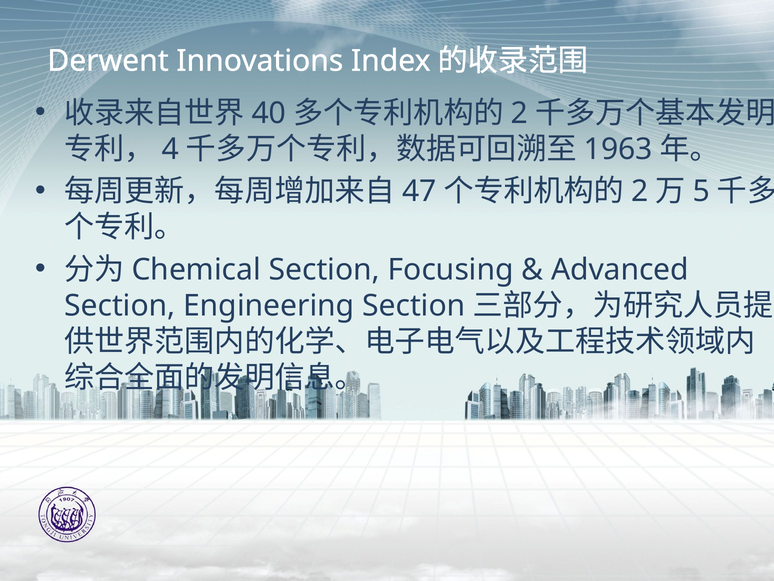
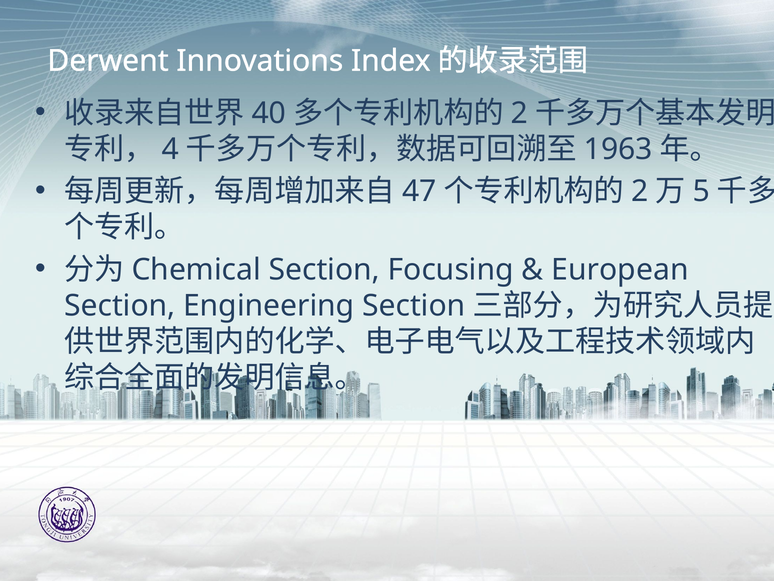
Advanced: Advanced -> European
